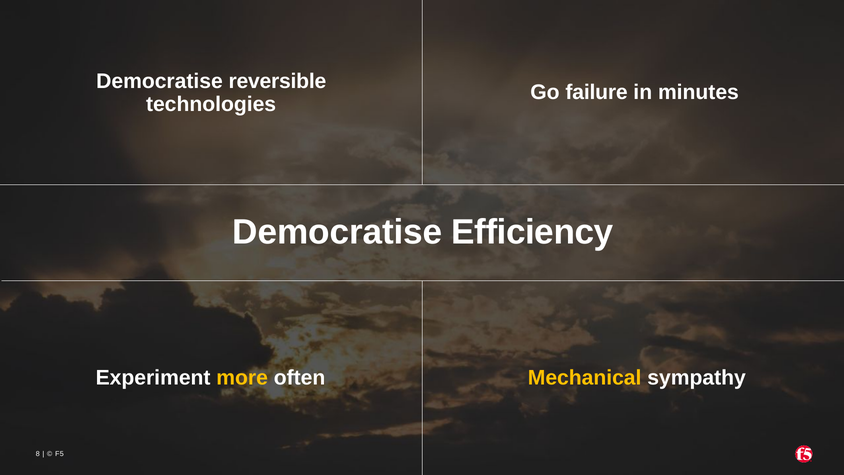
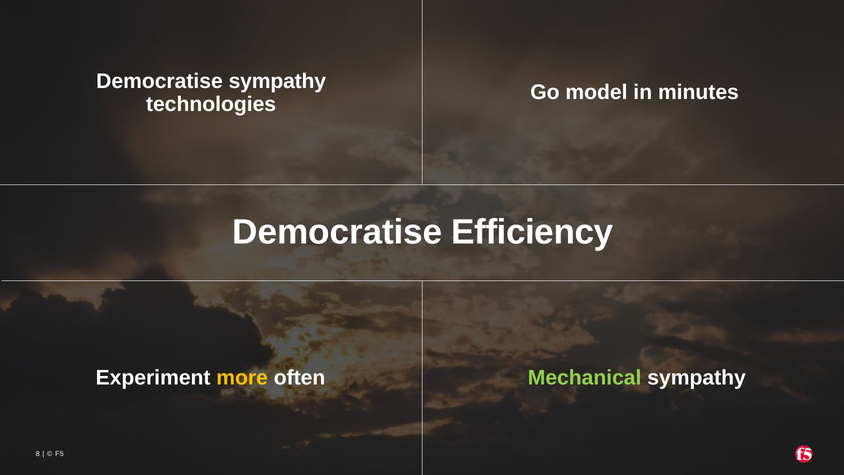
Democratise reversible: reversible -> sympathy
failure: failure -> model
Mechanical colour: yellow -> light green
